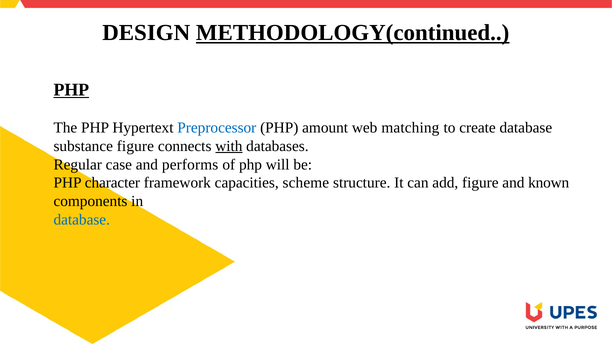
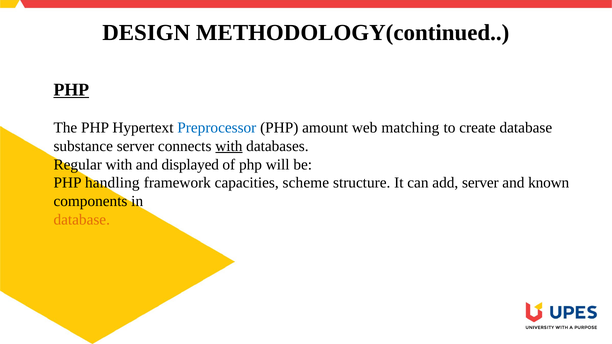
METHODOLOGY(continued underline: present -> none
substance figure: figure -> server
Regular case: case -> with
performs: performs -> displayed
character: character -> handling
add figure: figure -> server
database at (82, 220) colour: blue -> orange
